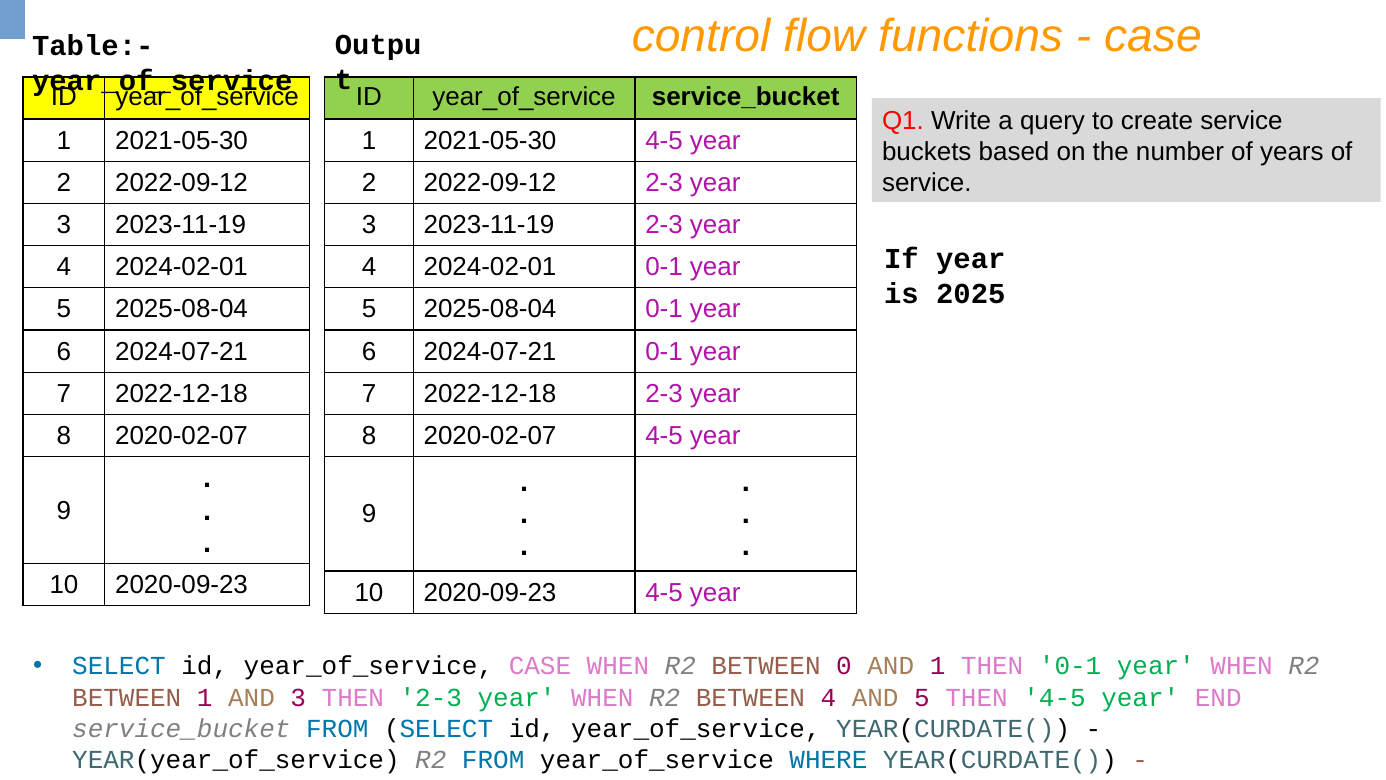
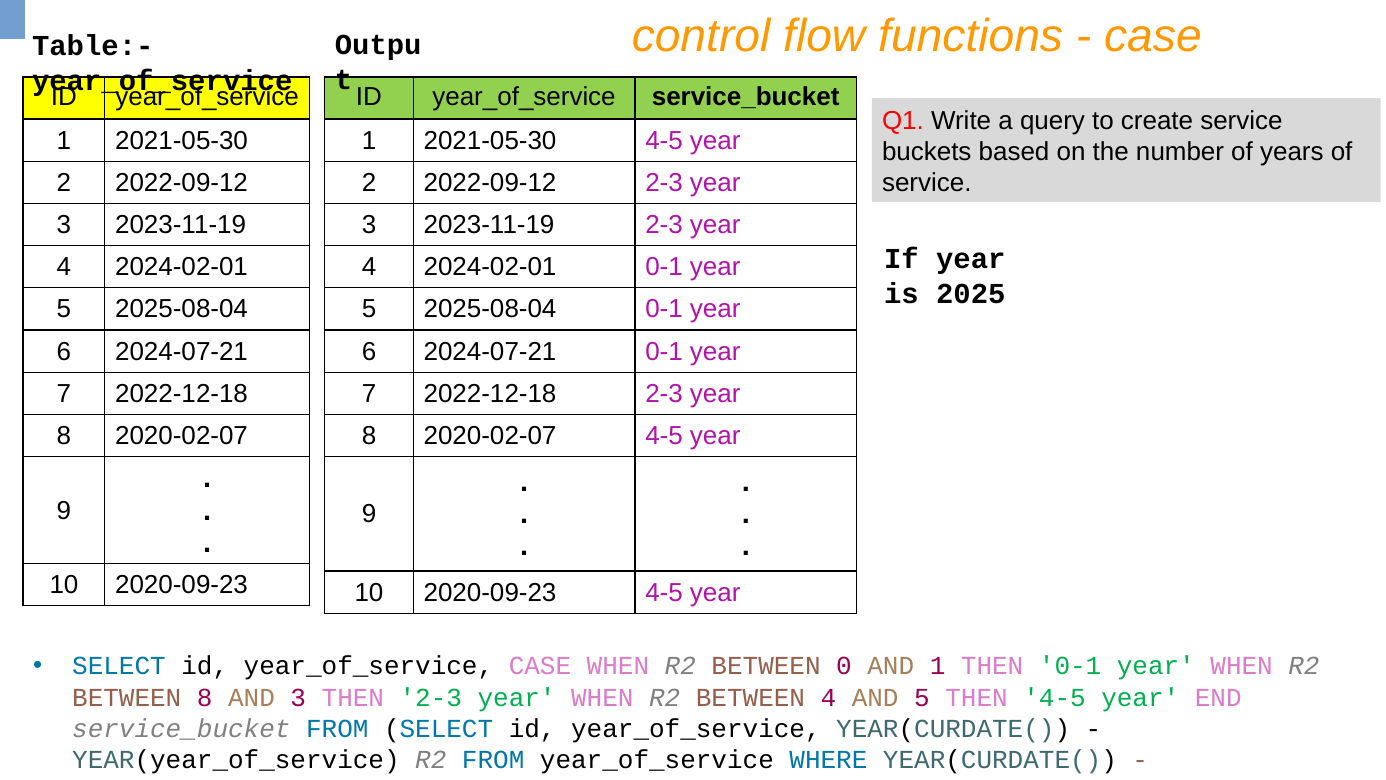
BETWEEN 1: 1 -> 8
